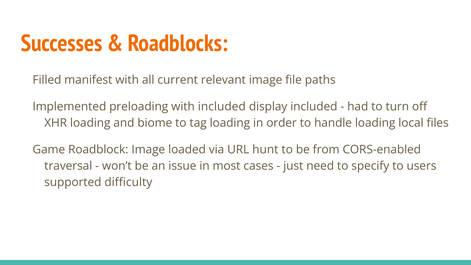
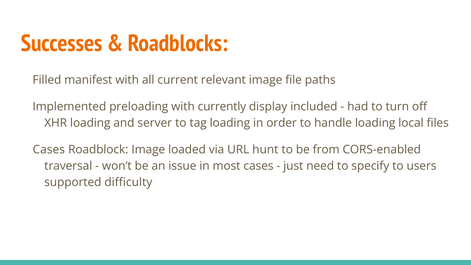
with included: included -> currently
biome: biome -> server
Game at (49, 150): Game -> Cases
